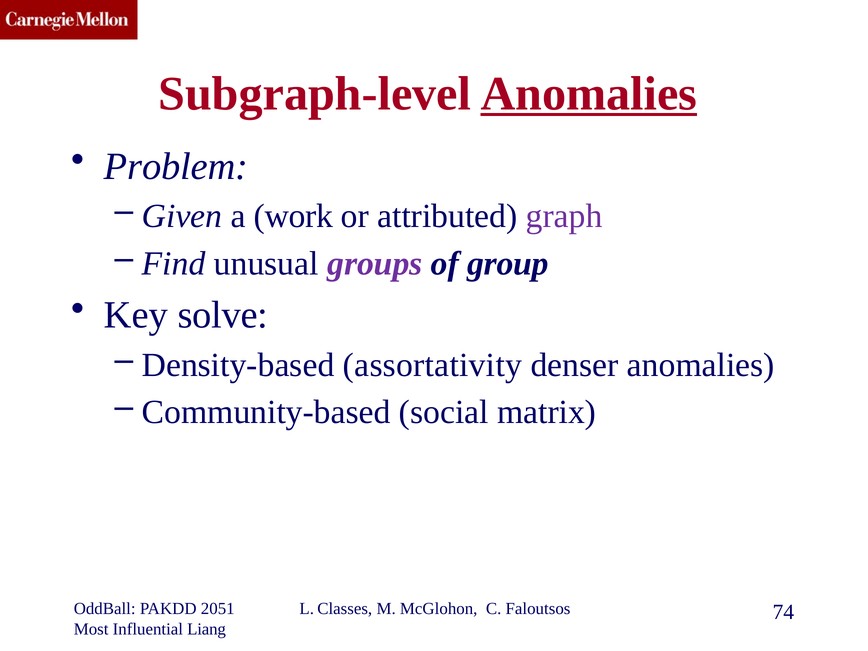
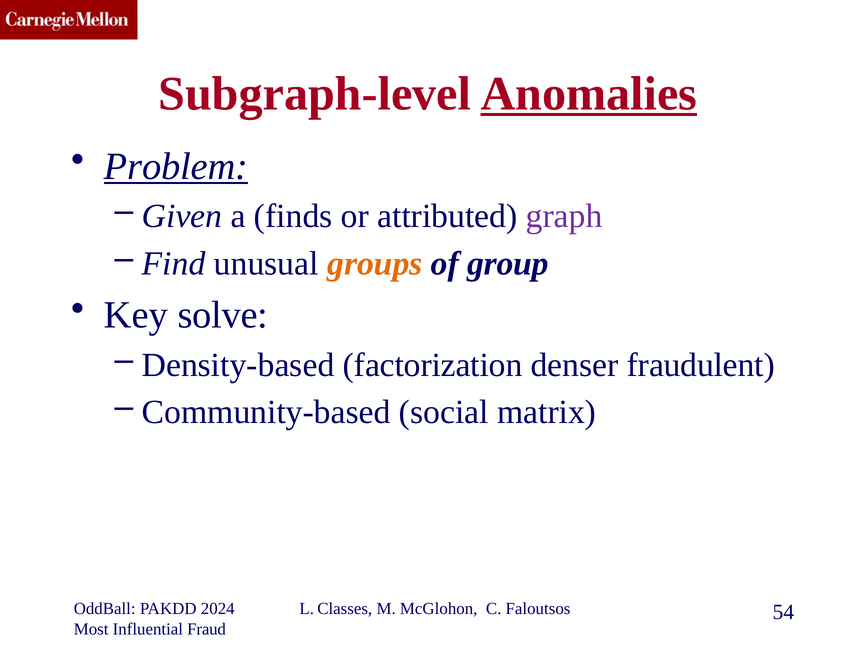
Problem underline: none -> present
work: work -> finds
groups colour: purple -> orange
assortativity: assortativity -> factorization
denser anomalies: anomalies -> fraudulent
2051: 2051 -> 2024
74: 74 -> 54
Liang: Liang -> Fraud
